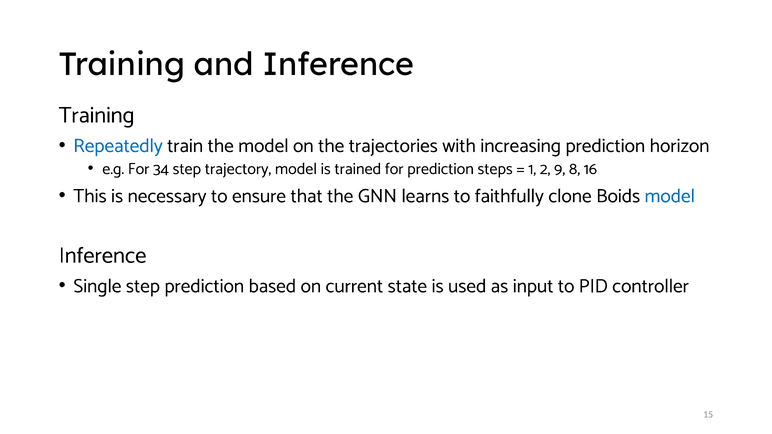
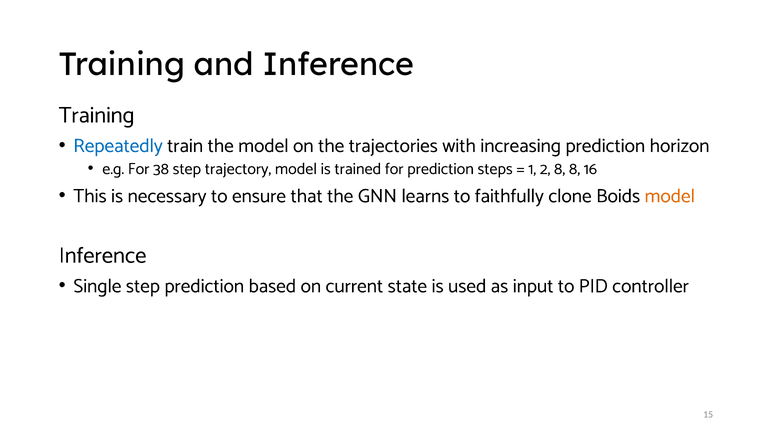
34: 34 -> 38
2 9: 9 -> 8
model at (670, 196) colour: blue -> orange
